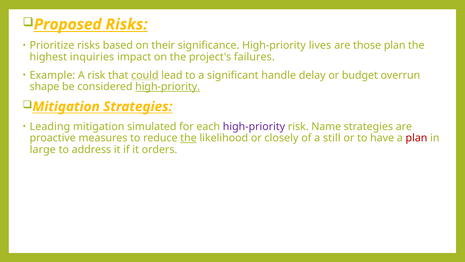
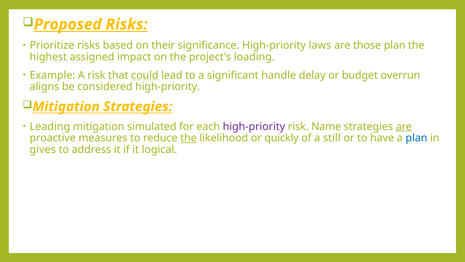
lives: lives -> laws
inquiries: inquiries -> assigned
failures: failures -> loading
shape: shape -> aligns
high-priority at (168, 87) underline: present -> none
are at (404, 126) underline: none -> present
closely: closely -> quickly
plan at (416, 138) colour: red -> blue
large: large -> gives
orders: orders -> logical
